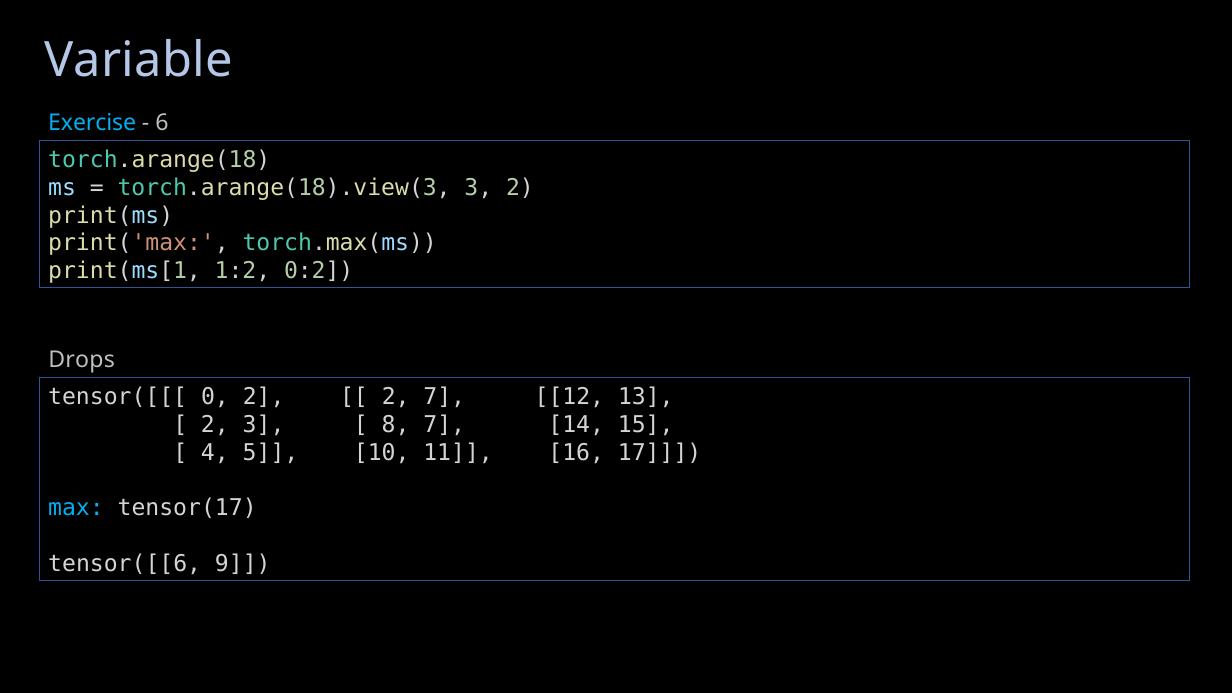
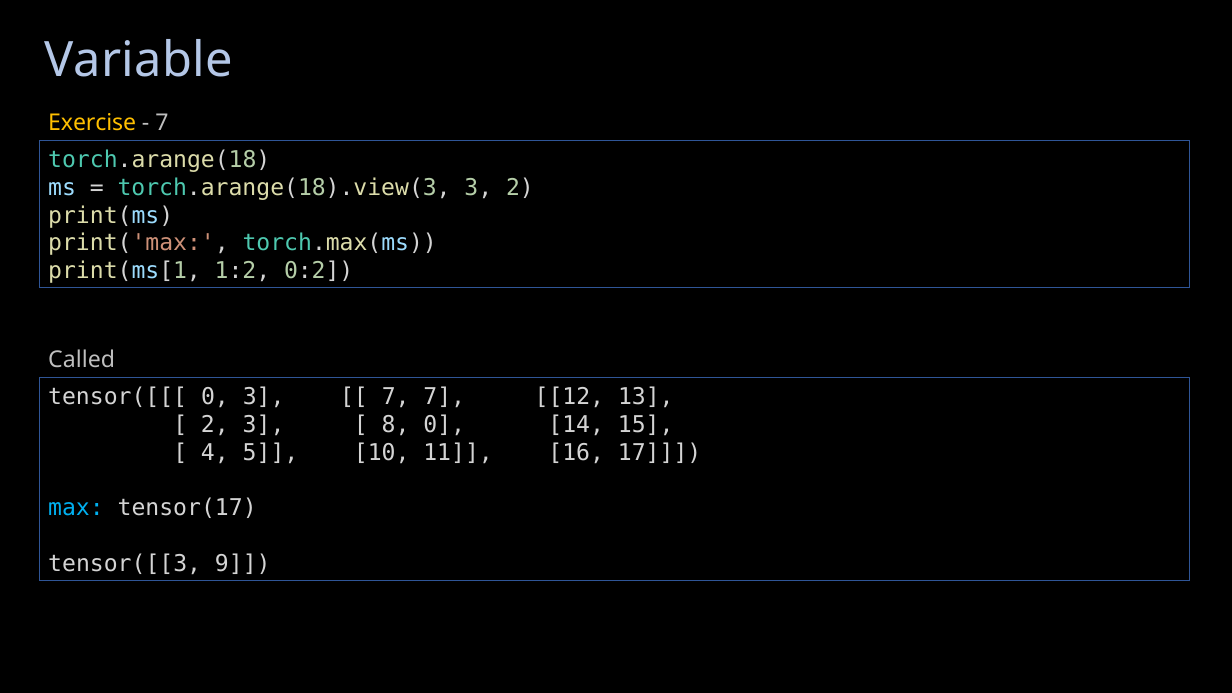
Exercise colour: light blue -> yellow
6 at (162, 123): 6 -> 7
Drops: Drops -> Called
0 2: 2 -> 3
2 at (396, 397): 2 -> 7
8 7: 7 -> 0
tensor([[6: tensor([[6 -> tensor([[3
